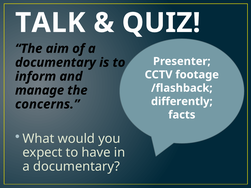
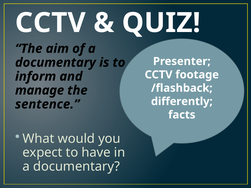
TALK at (50, 23): TALK -> CCTV
concerns: concerns -> sentence
